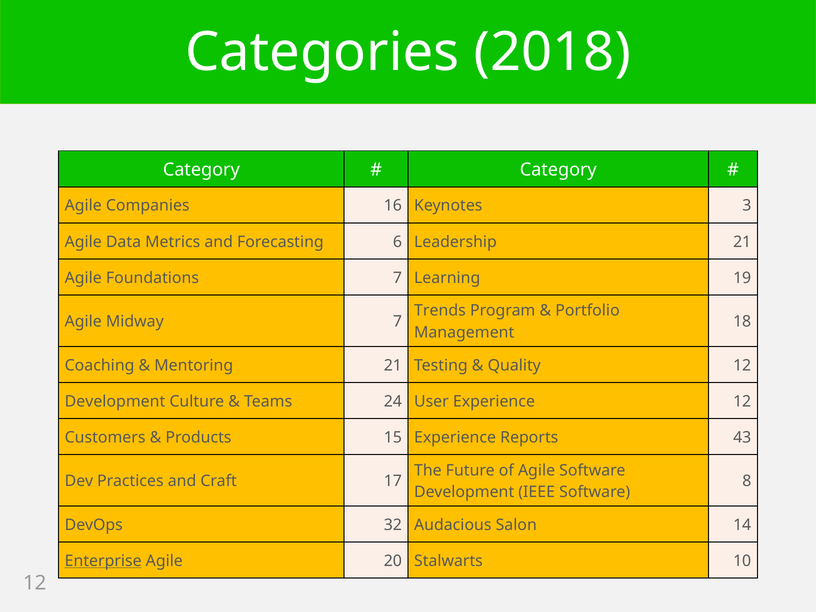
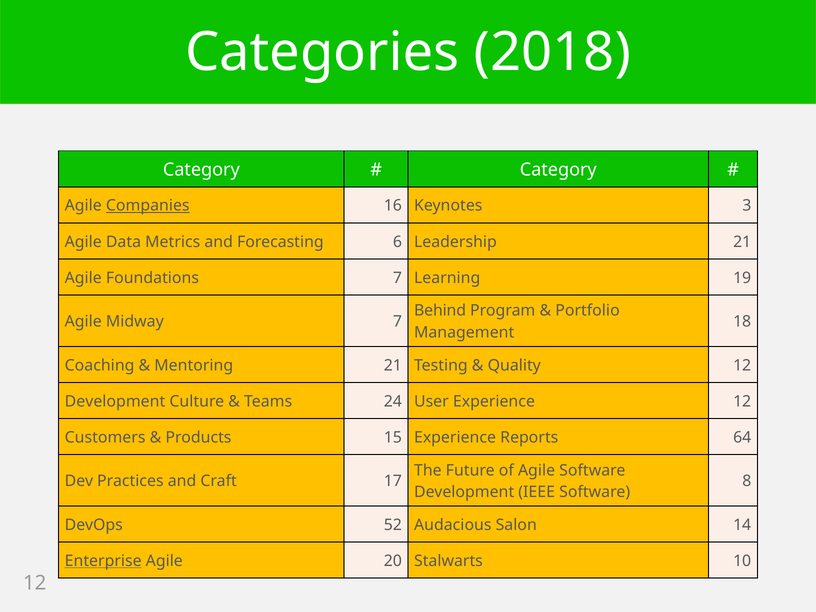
Companies underline: none -> present
Trends: Trends -> Behind
43: 43 -> 64
32: 32 -> 52
